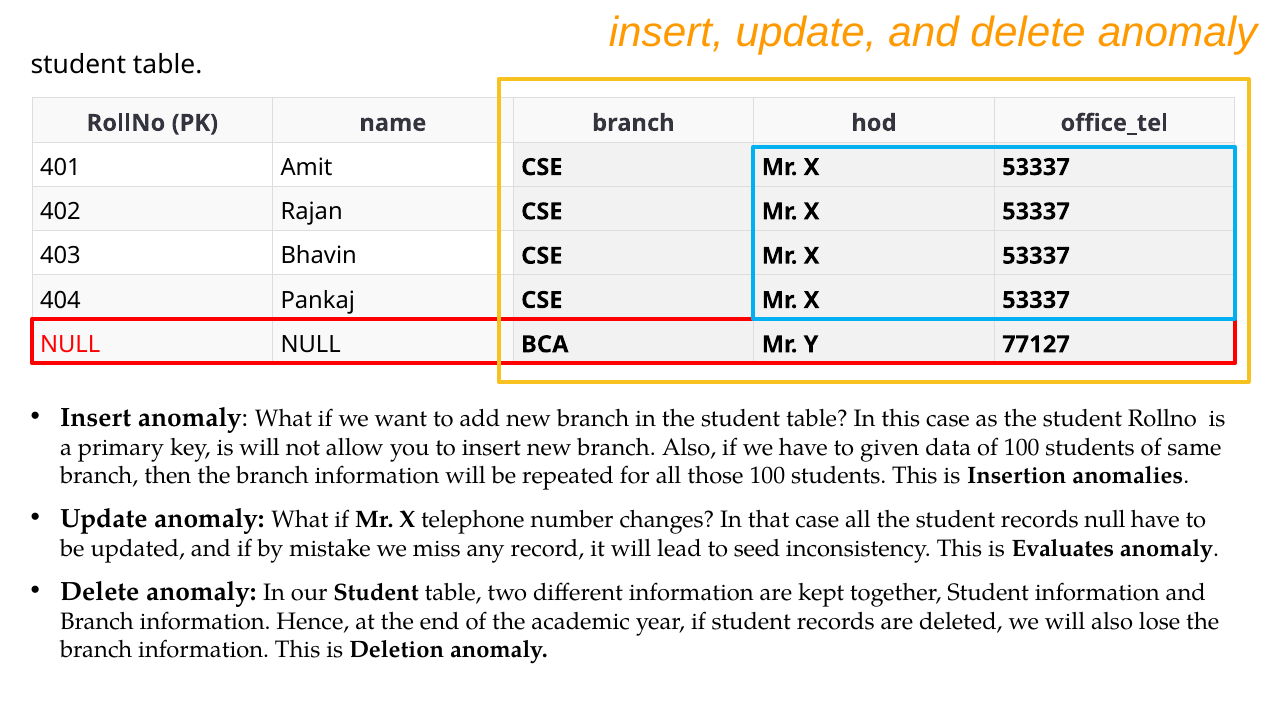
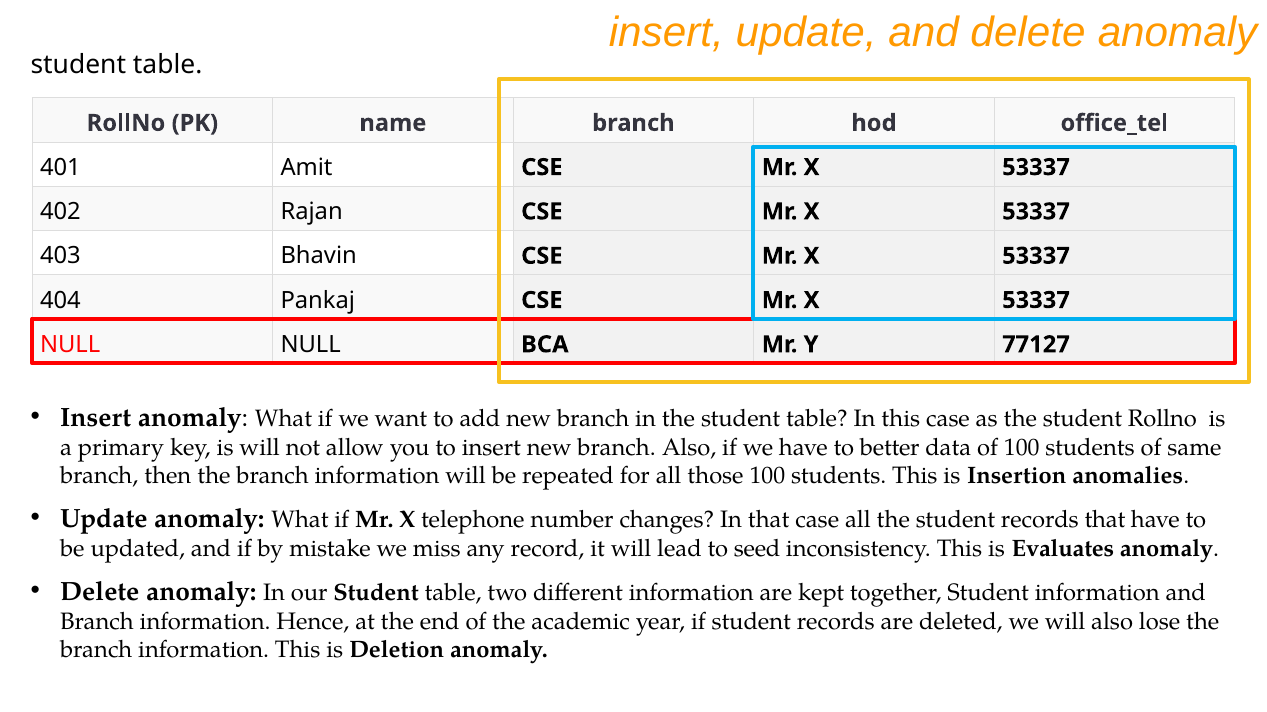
given: given -> better
records null: null -> that
